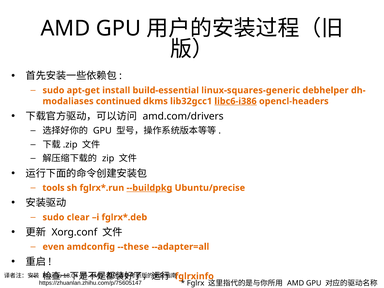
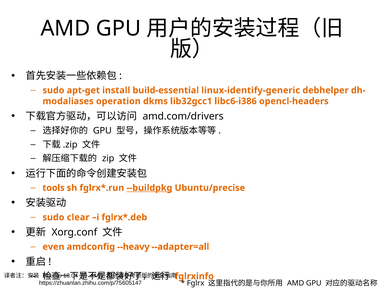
linux-squares-generic: linux-squares-generic -> linux-identify-generic
continued: continued -> operation
libc6-i386 underline: present -> none
--these: --these -> --heavy
